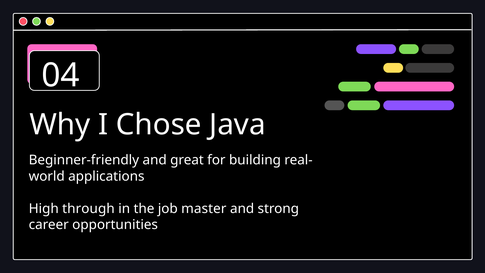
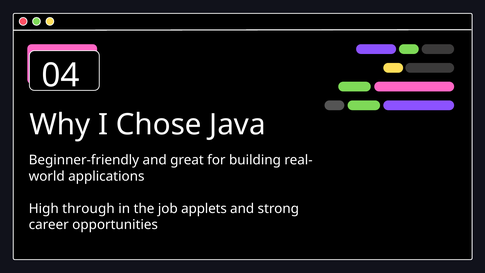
master: master -> applets
